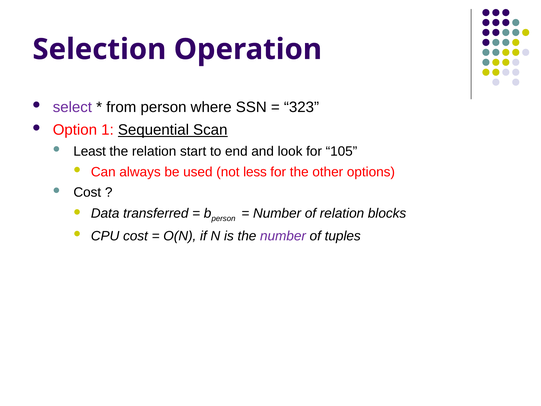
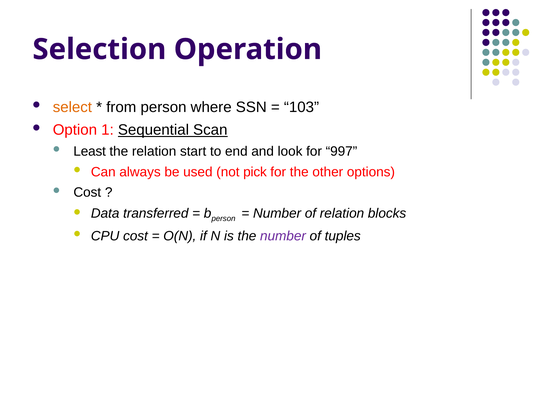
select colour: purple -> orange
323: 323 -> 103
105: 105 -> 997
less: less -> pick
